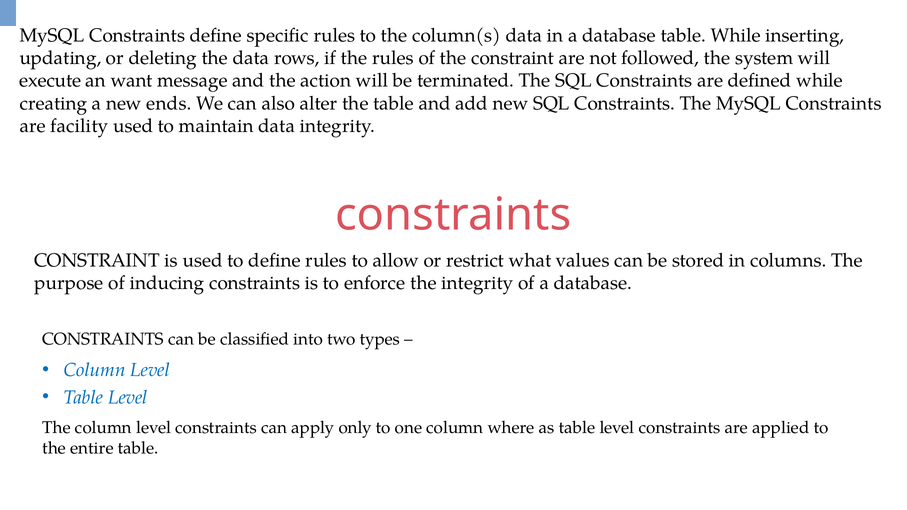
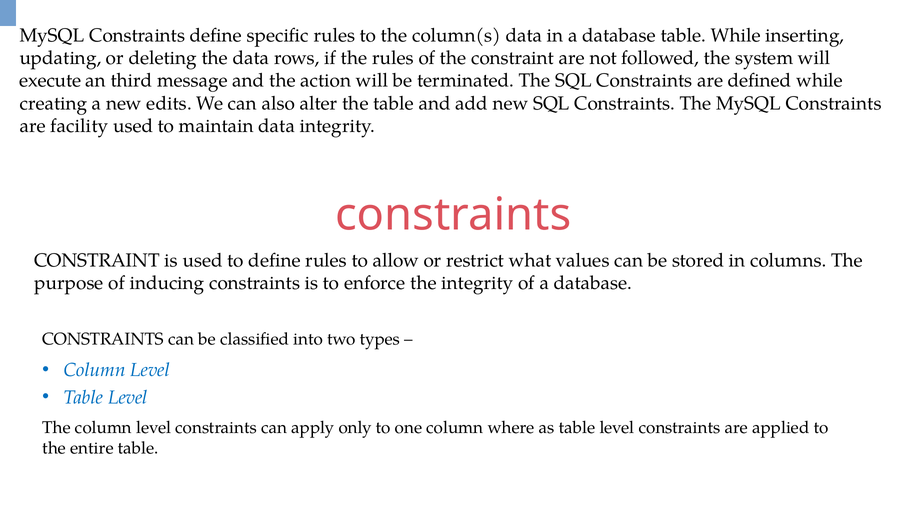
want: want -> third
ends: ends -> edits
